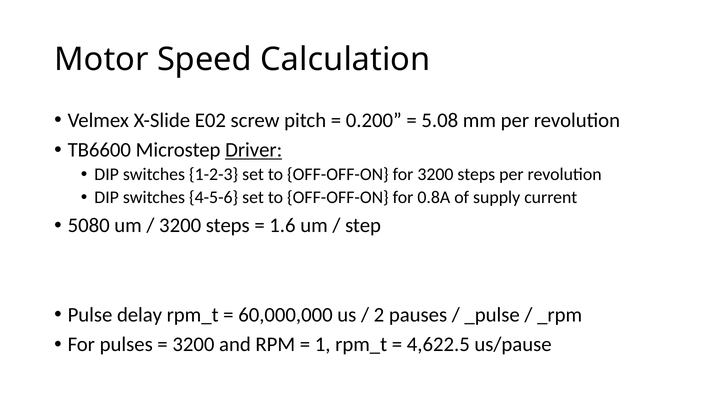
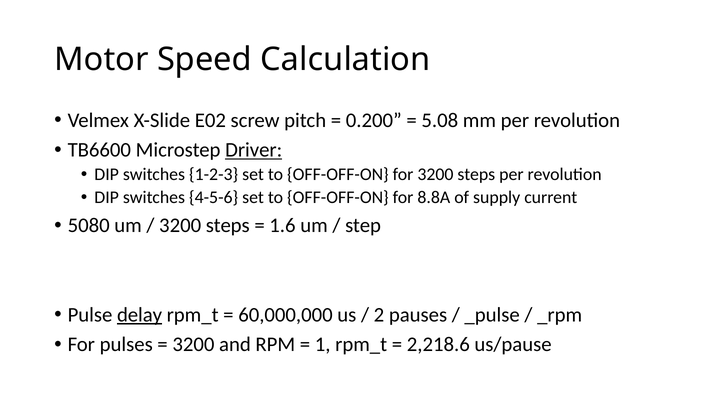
0.8A: 0.8A -> 8.8A
delay underline: none -> present
4,622.5: 4,622.5 -> 2,218.6
